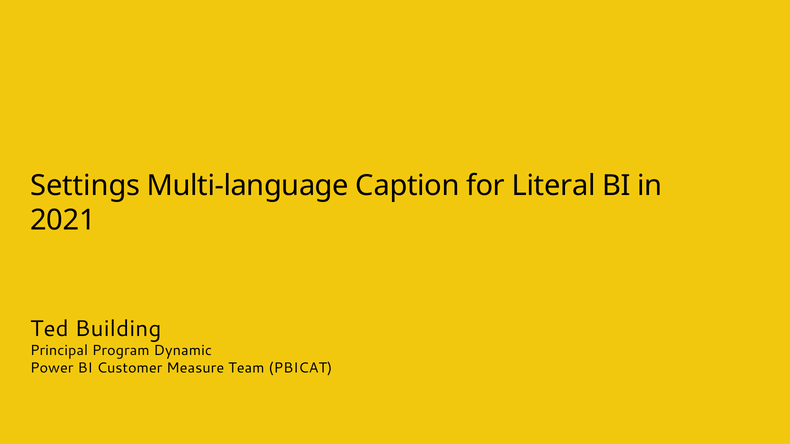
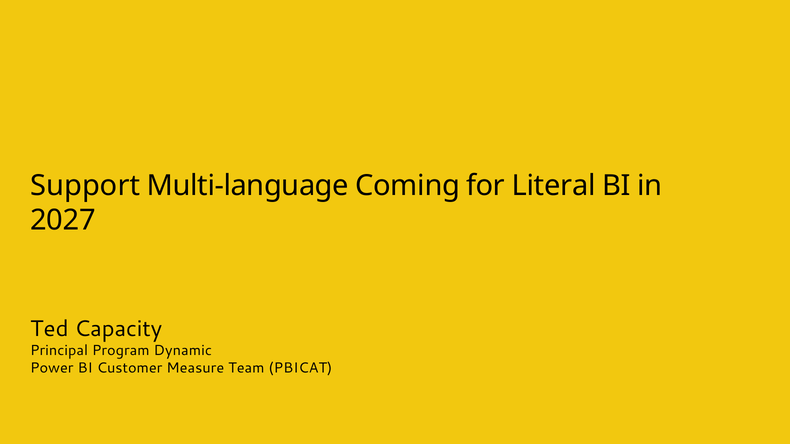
Settings: Settings -> Support
Caption: Caption -> Coming
2021: 2021 -> 2027
Building: Building -> Capacity
